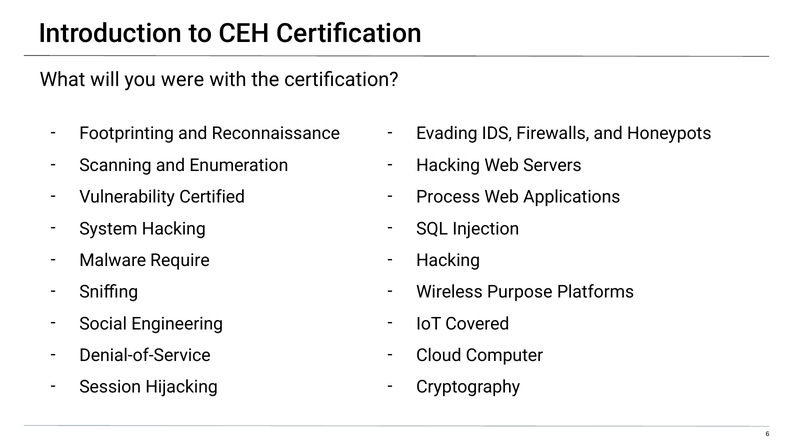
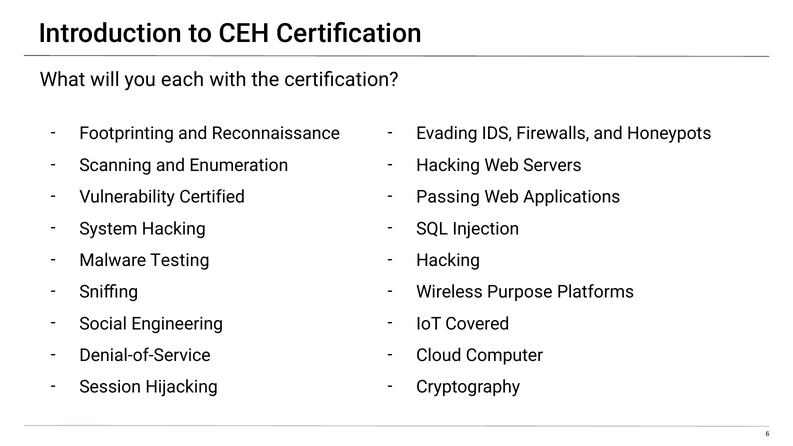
were: were -> each
Process: Process -> Passing
Require: Require -> Testing
